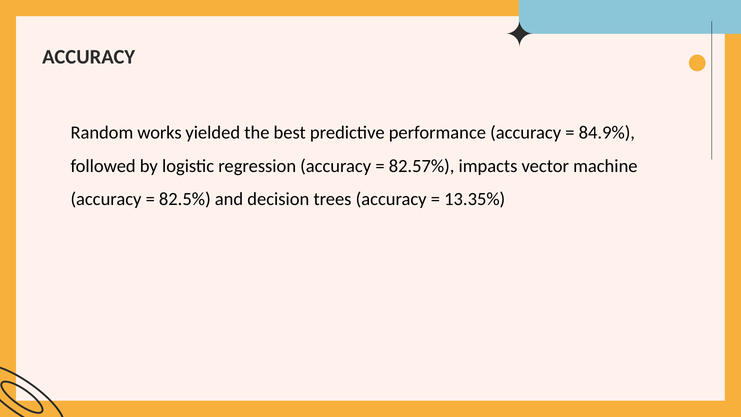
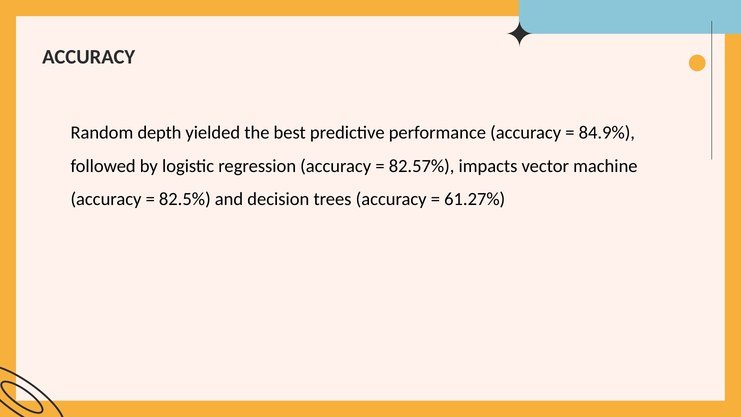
works: works -> depth
13.35%: 13.35% -> 61.27%
